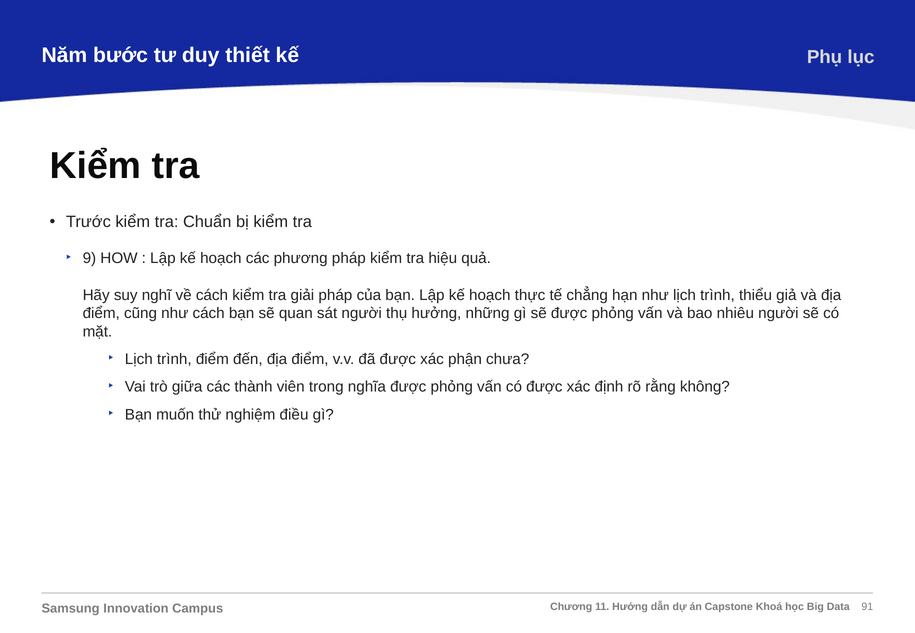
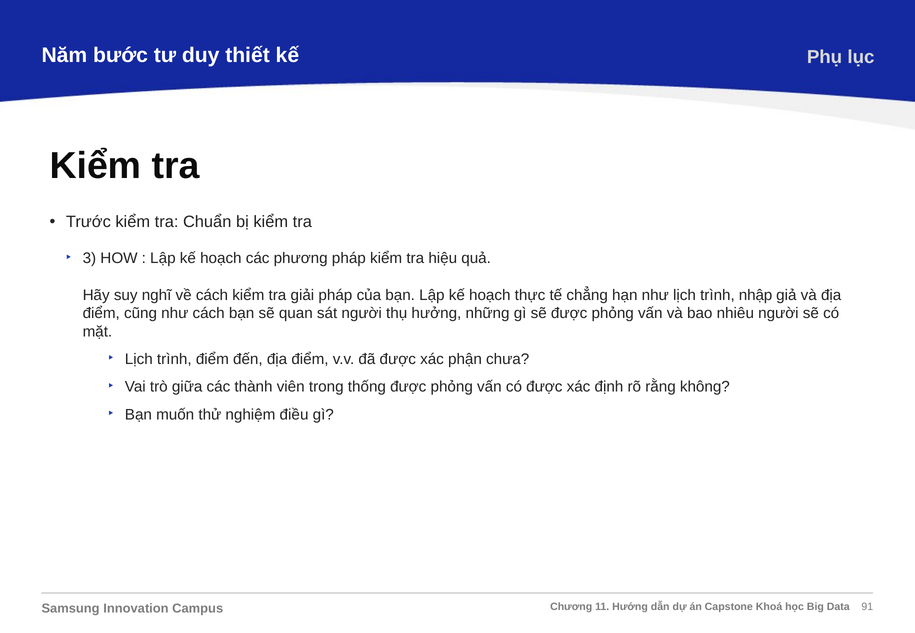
9: 9 -> 3
thiểu: thiểu -> nhập
nghĩa: nghĩa -> thống
